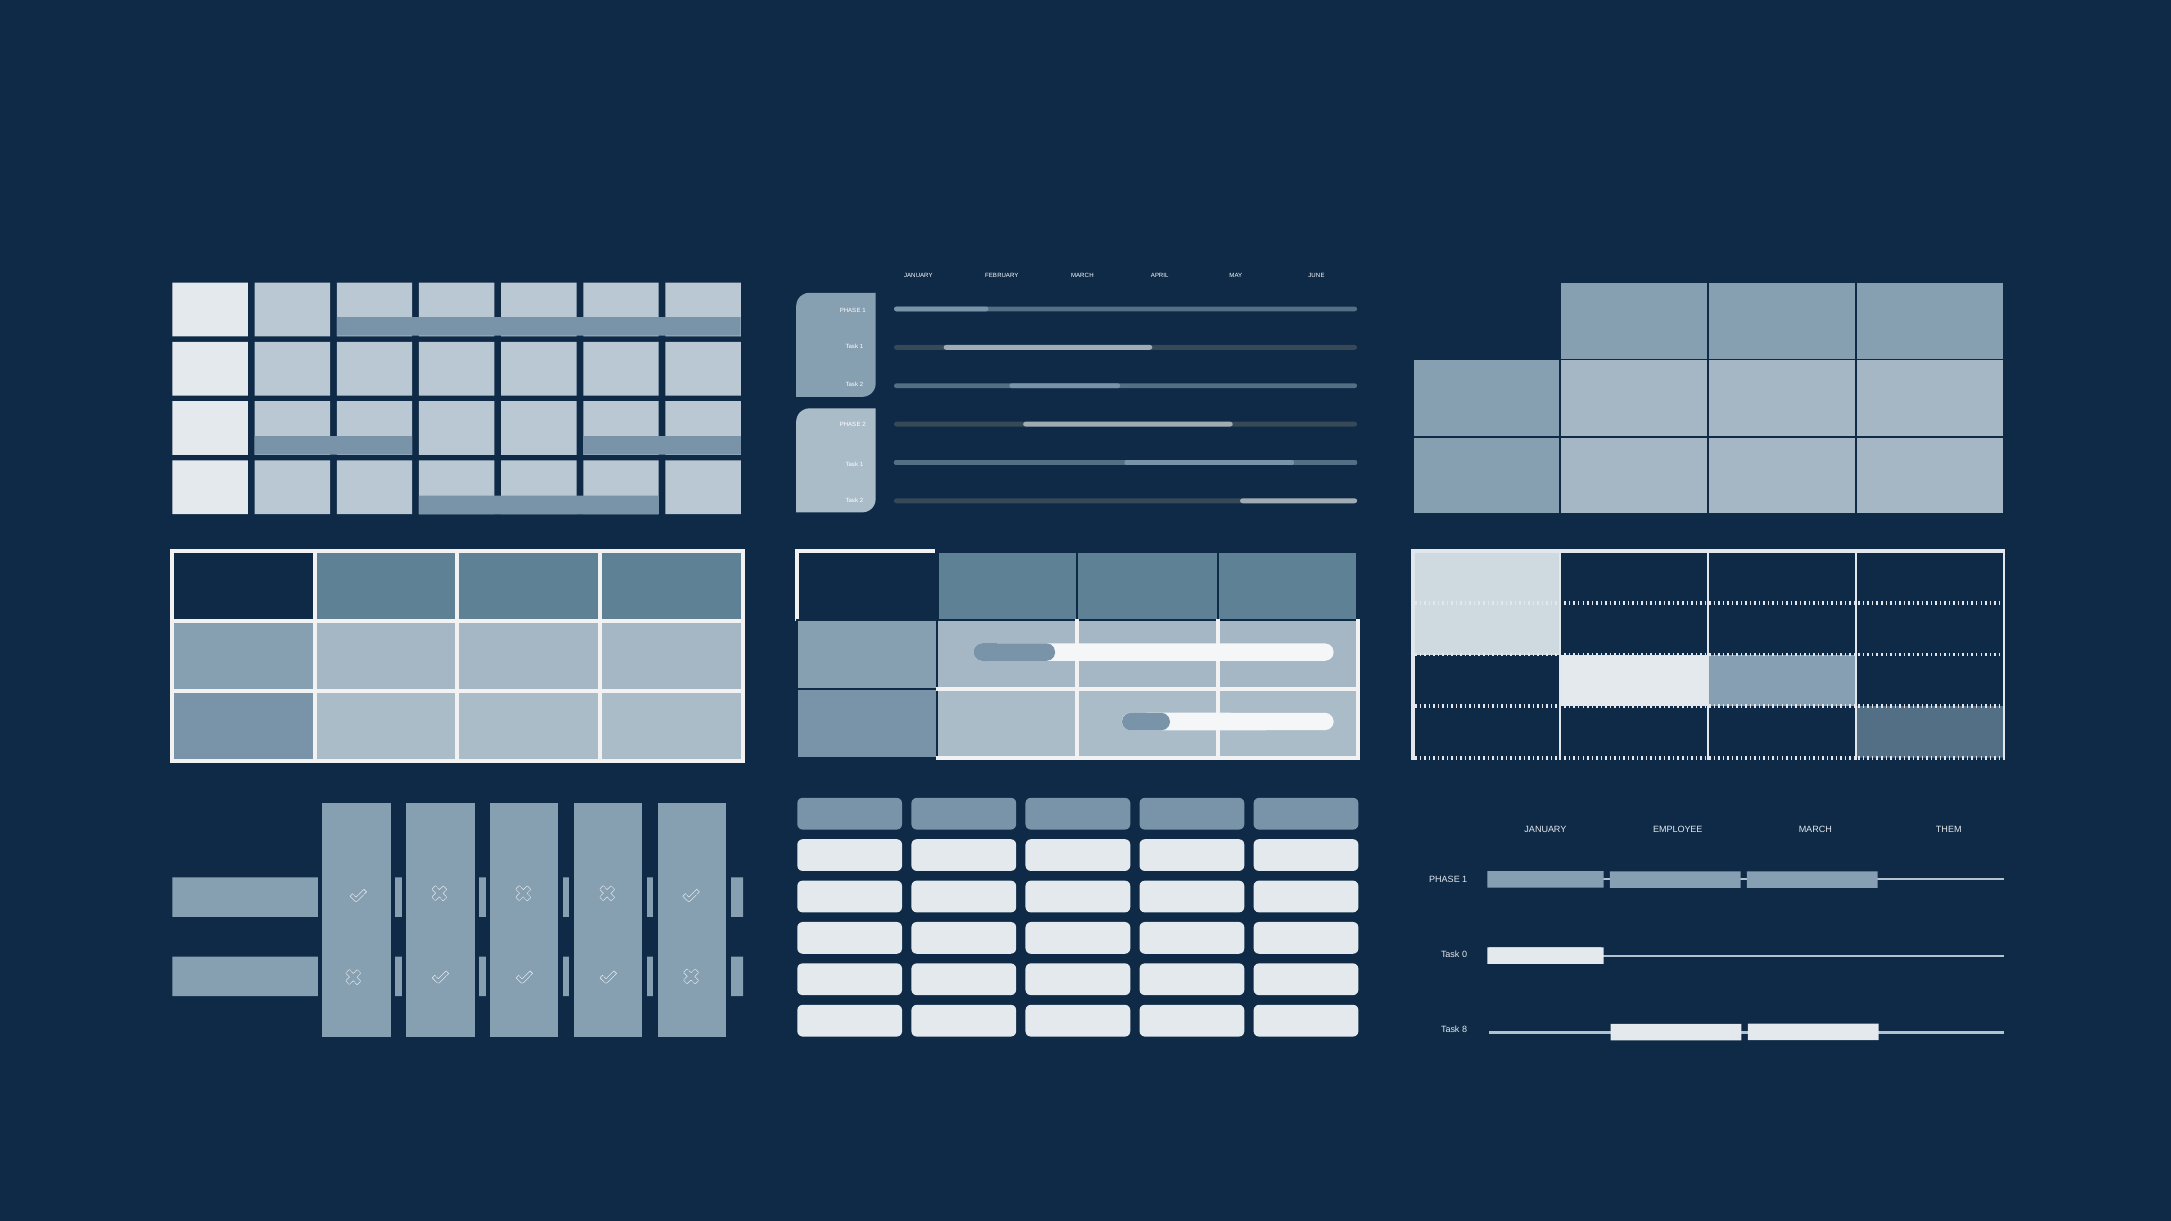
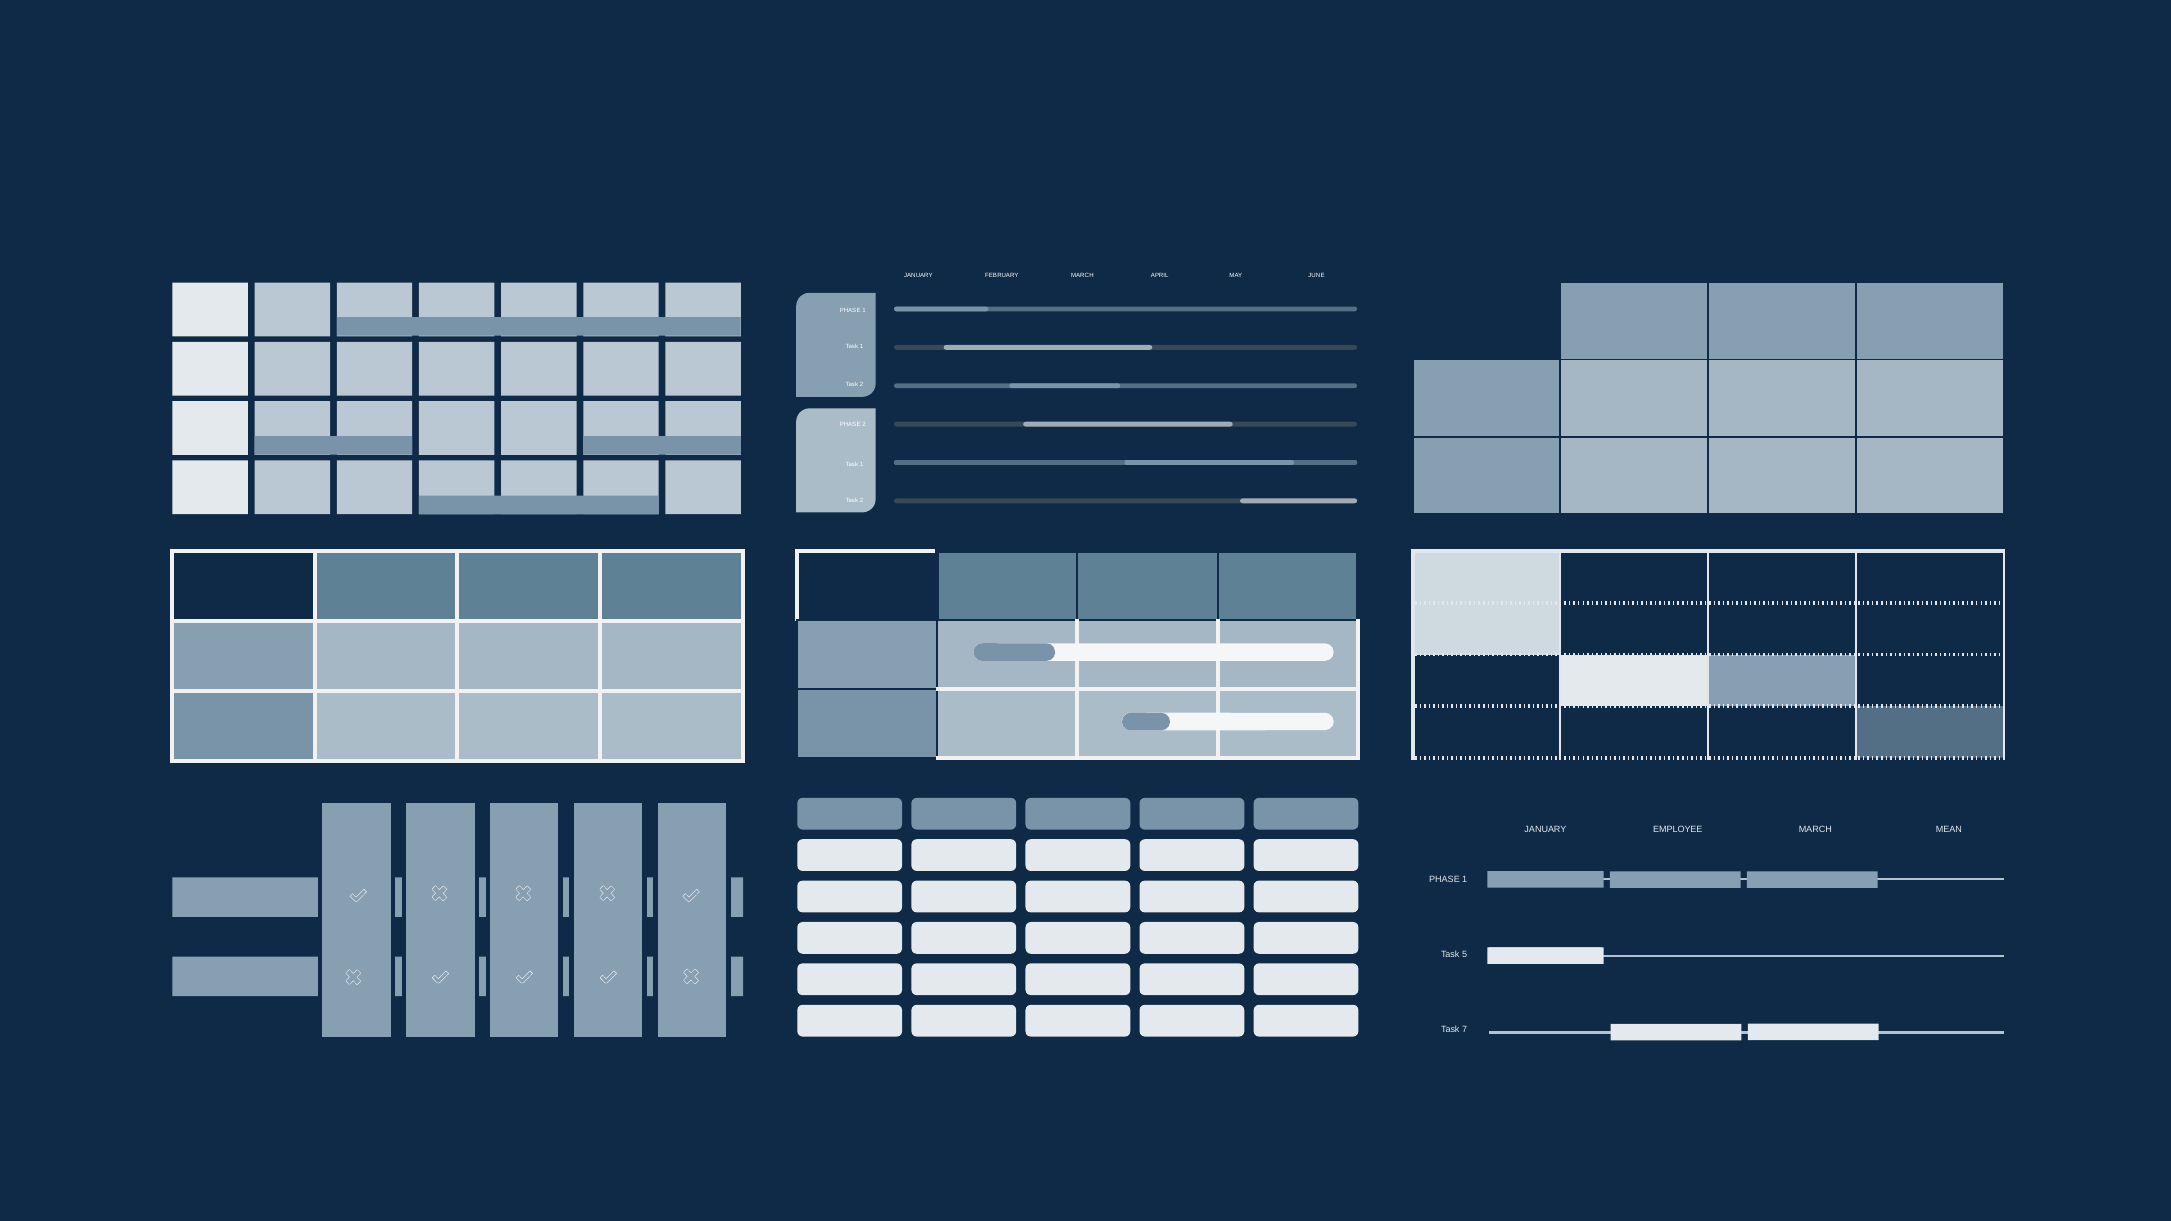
THEM: THEM -> MEAN
0: 0 -> 5
8: 8 -> 7
